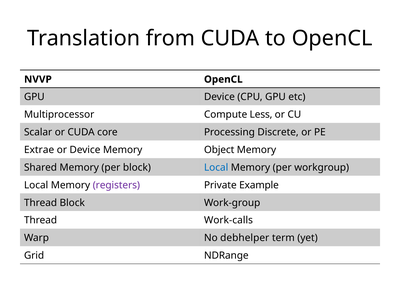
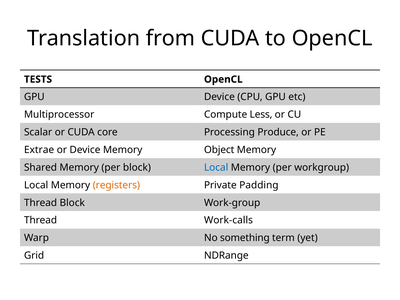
NVVP: NVVP -> TESTS
Discrete: Discrete -> Produce
registers colour: purple -> orange
Example: Example -> Padding
debhelper: debhelper -> something
